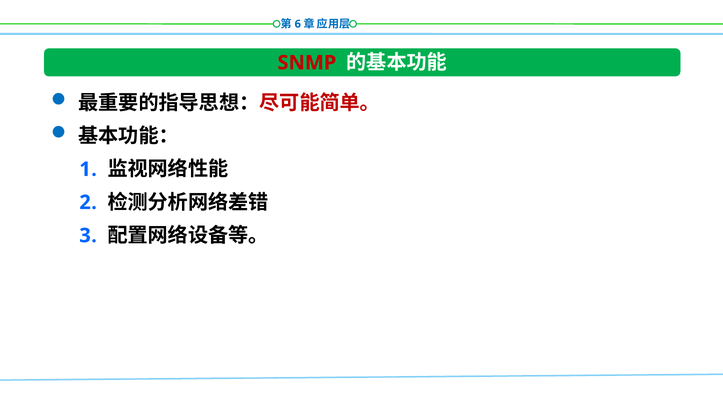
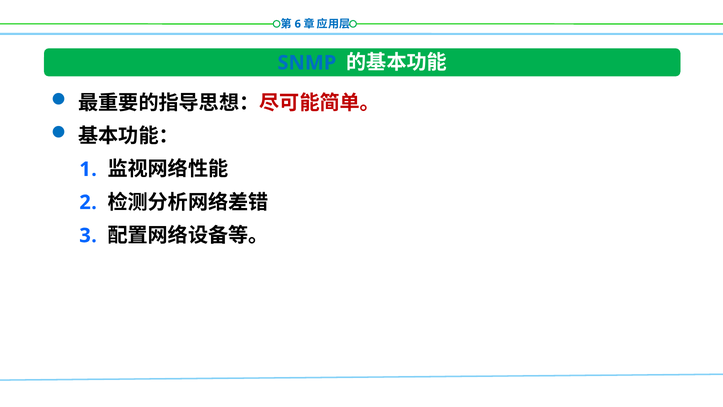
SNMP colour: red -> blue
